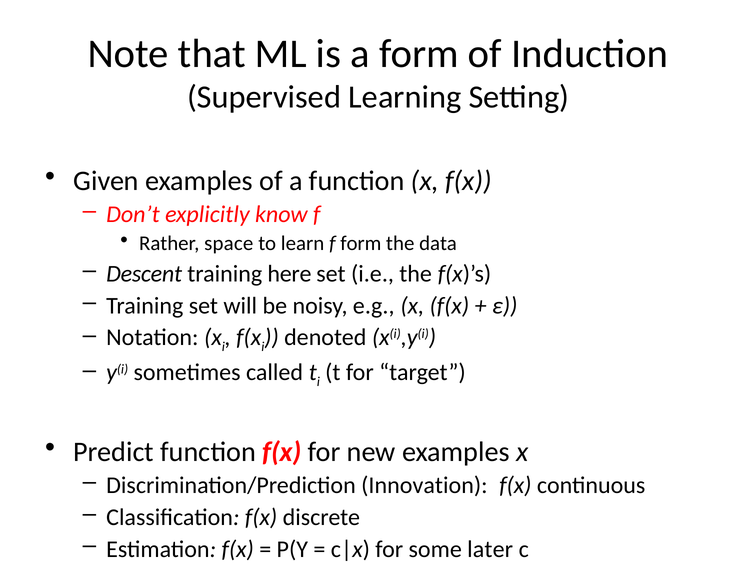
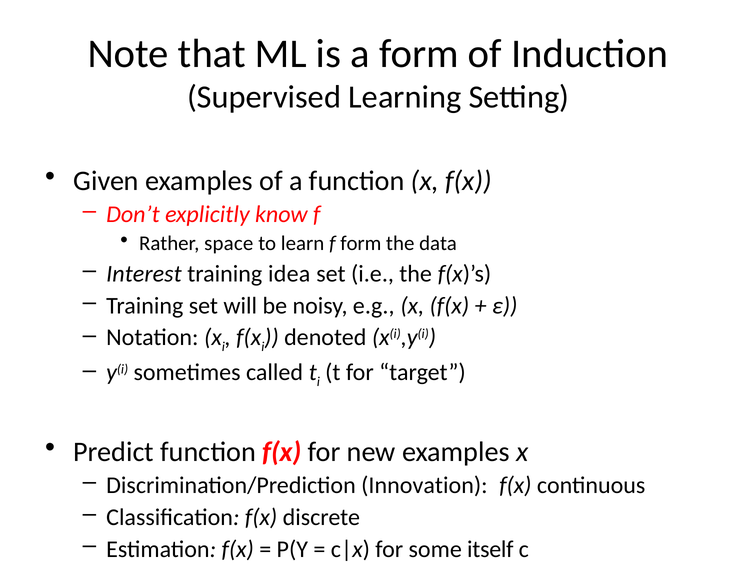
Descent: Descent -> Interest
here: here -> idea
later: later -> itself
